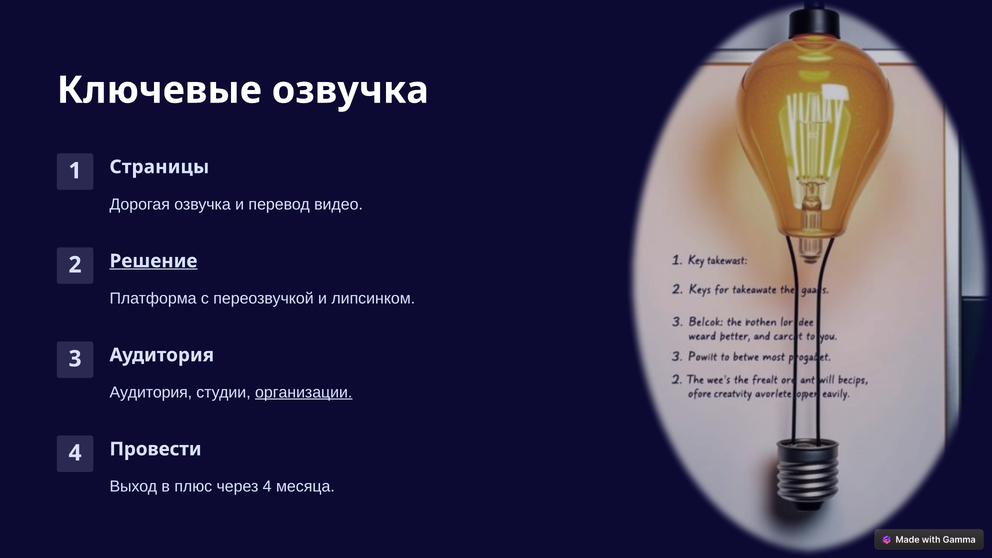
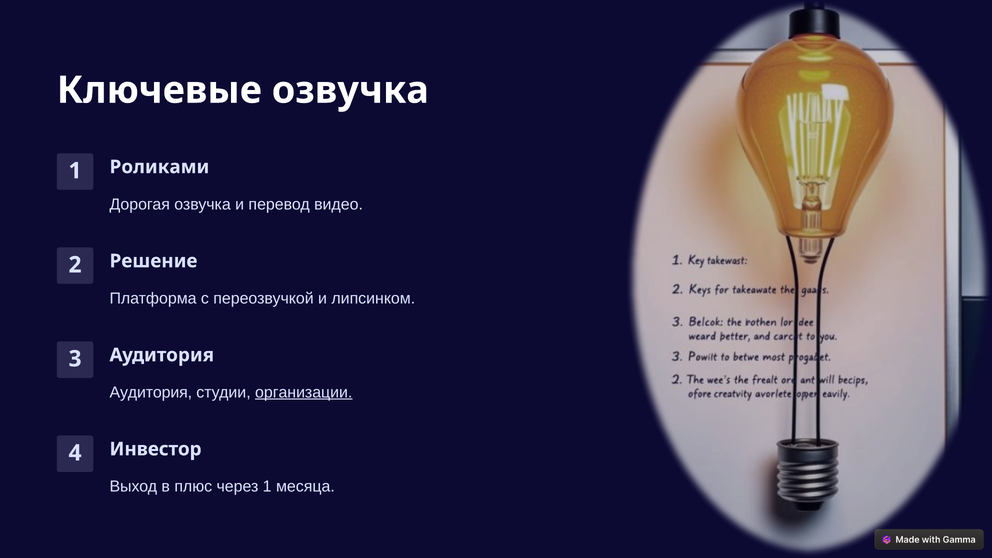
Страницы: Страницы -> Роликами
Решение underline: present -> none
Провести: Провести -> Инвестор
через 4: 4 -> 1
